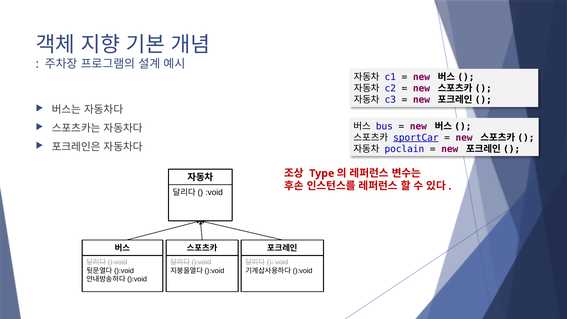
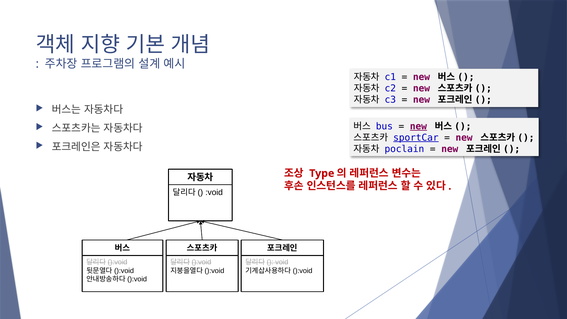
new at (418, 126) underline: none -> present
